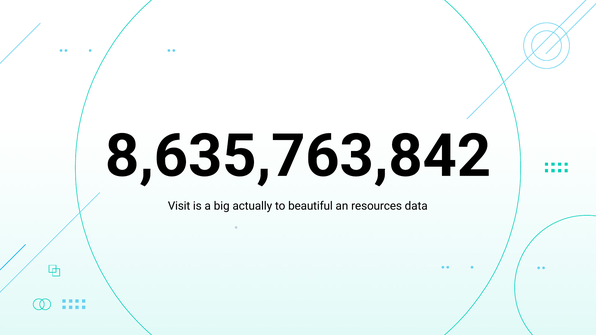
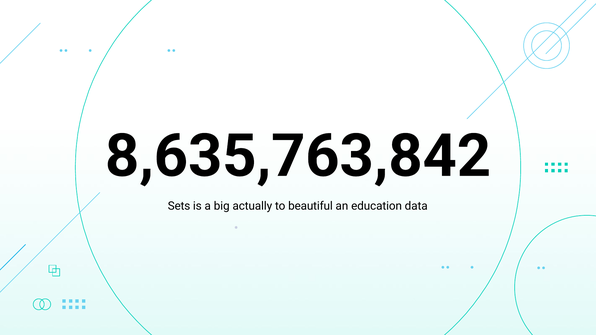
Visit: Visit -> Sets
resources: resources -> education
